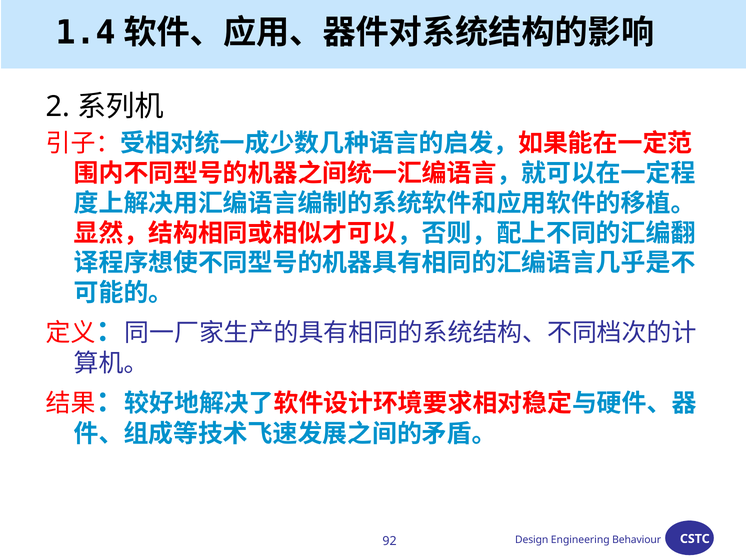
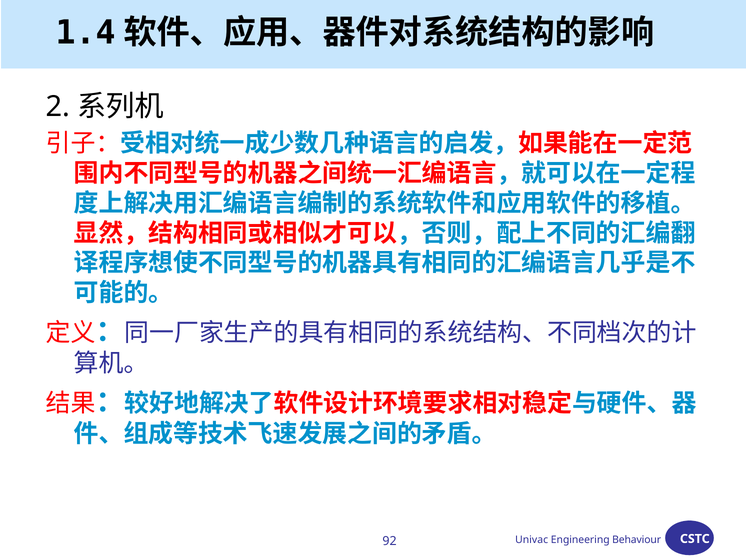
Design: Design -> Univac
